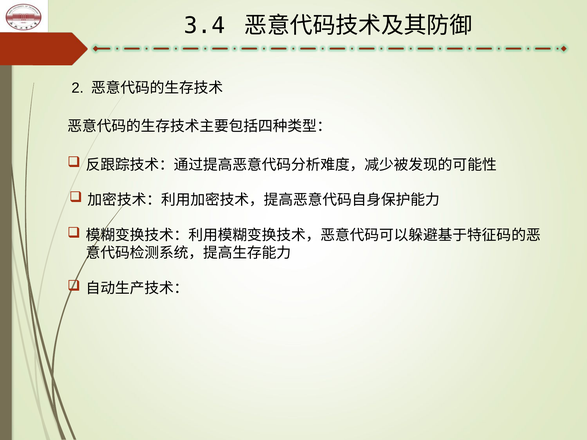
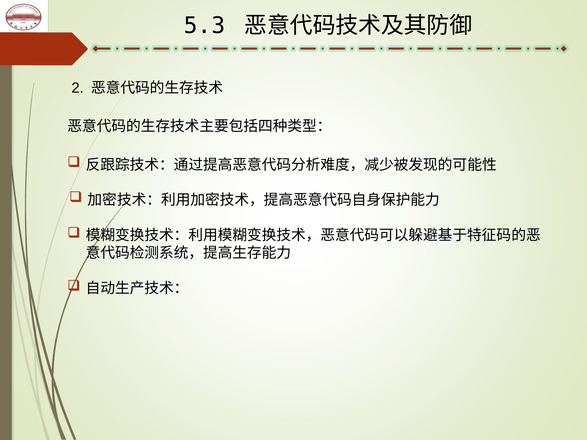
3.4: 3.4 -> 5.3
